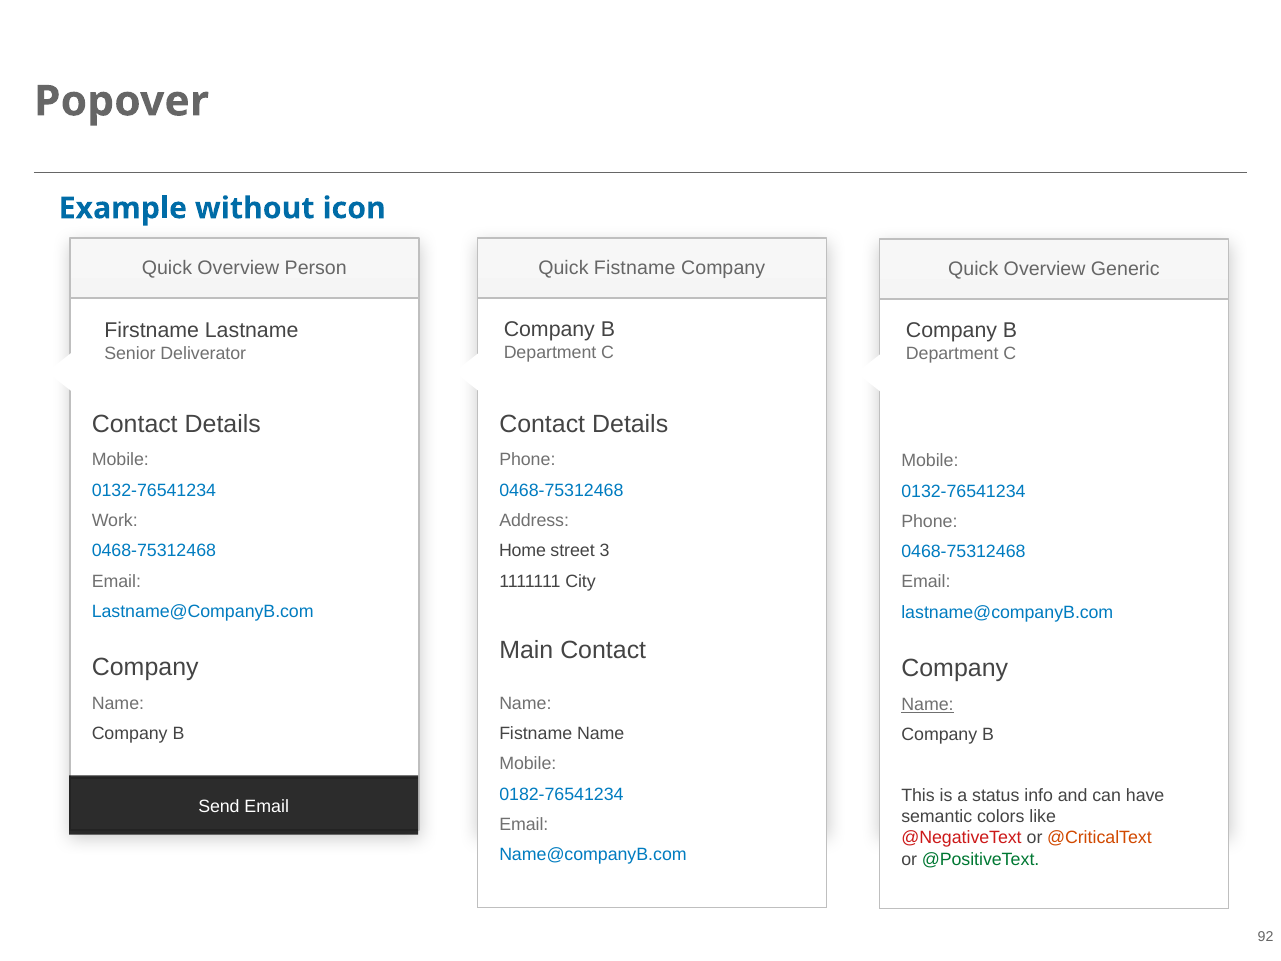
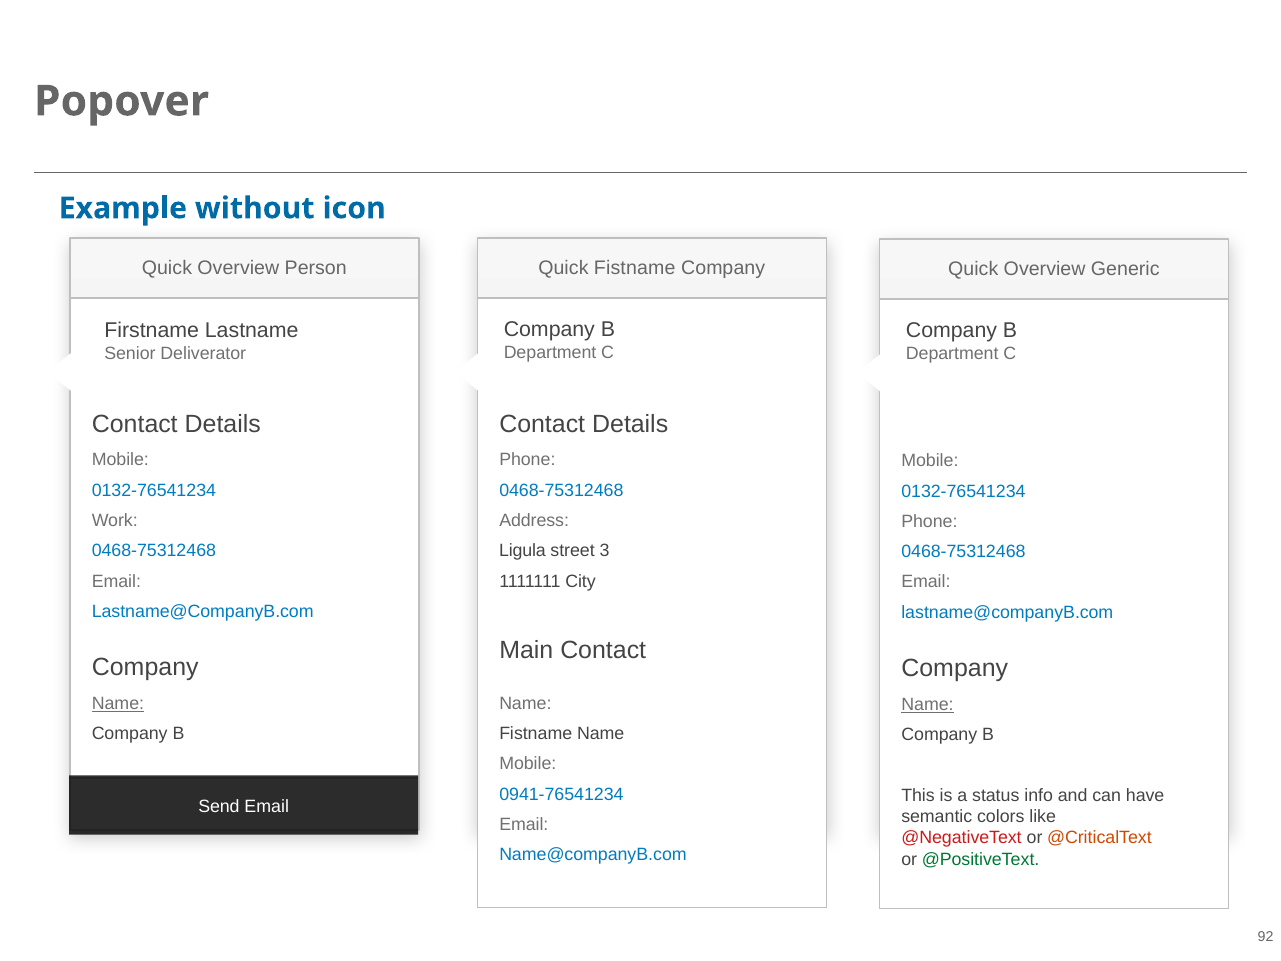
Home: Home -> Ligula
Name at (118, 703) underline: none -> present
0182-76541234: 0182-76541234 -> 0941-76541234
